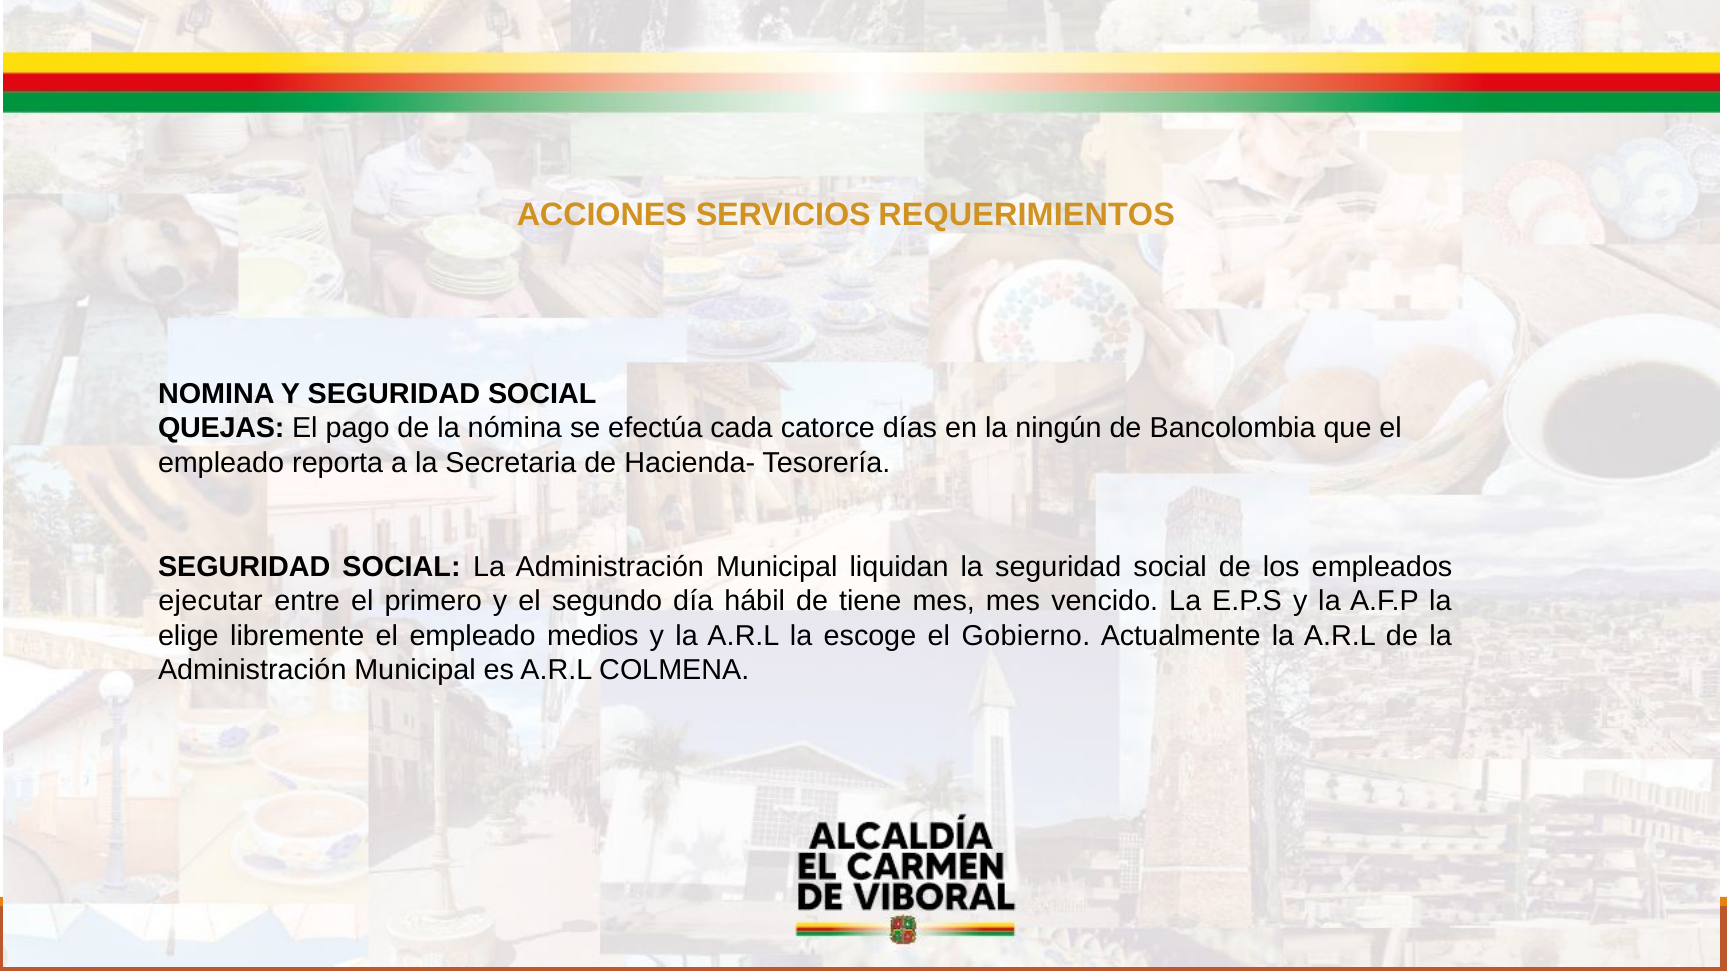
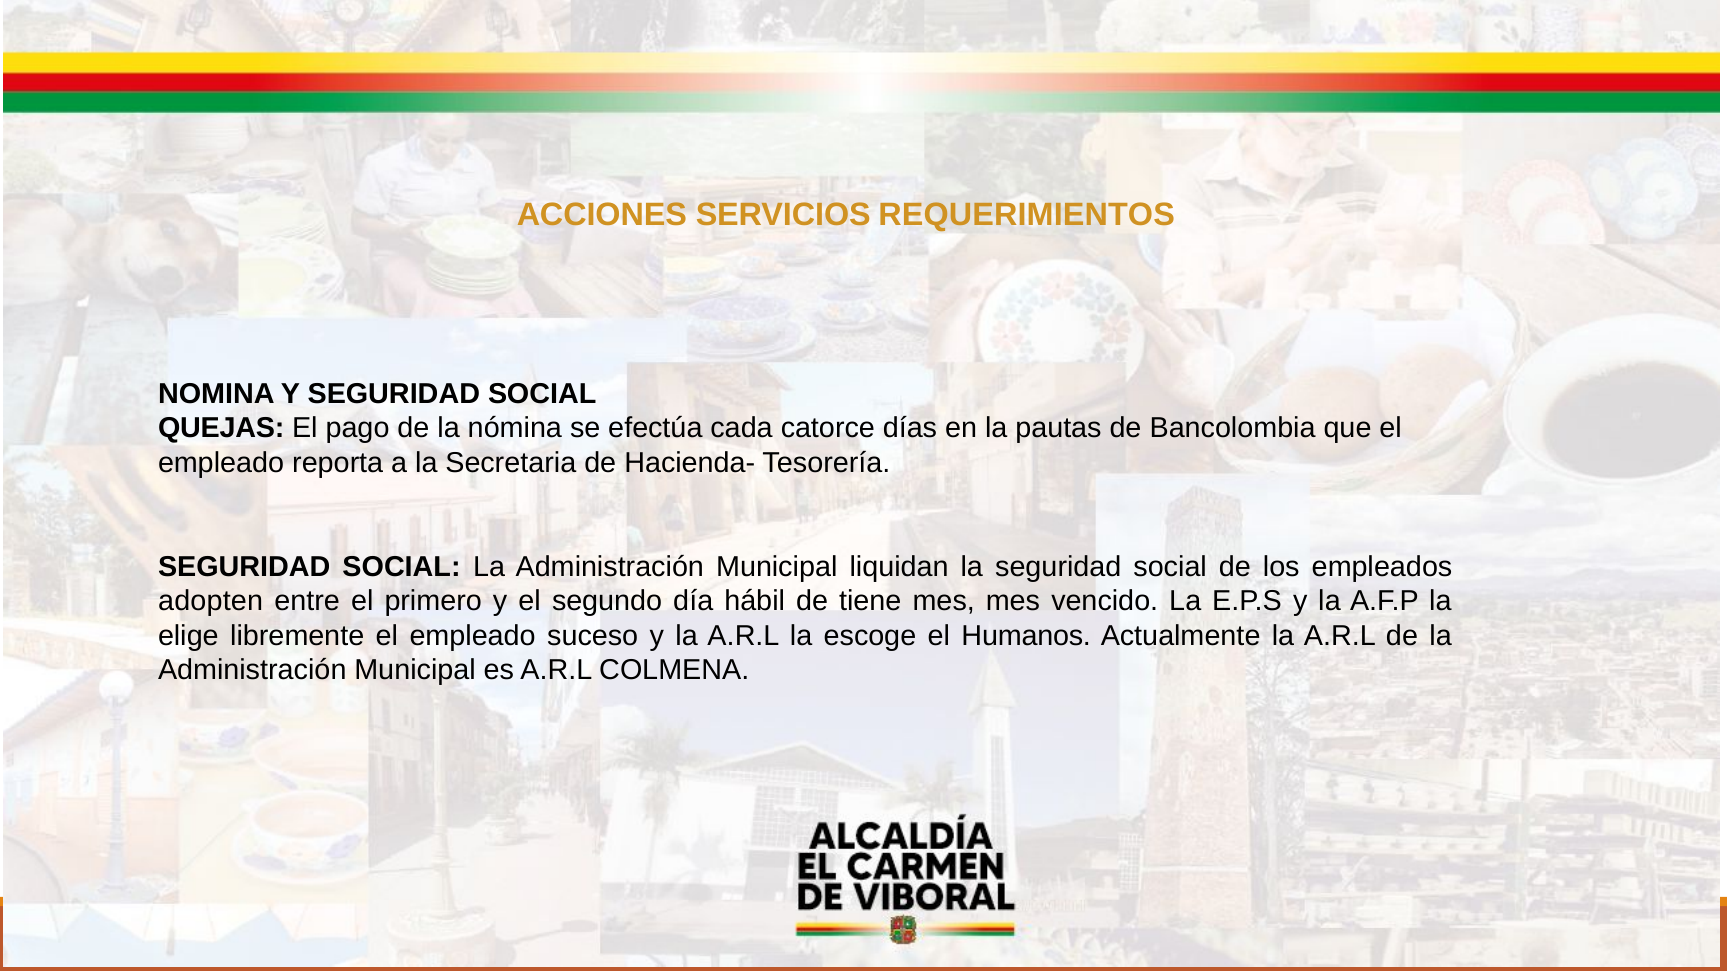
ningún: ningún -> pautas
ejecutar: ejecutar -> adopten
medios: medios -> suceso
Gobierno: Gobierno -> Humanos
